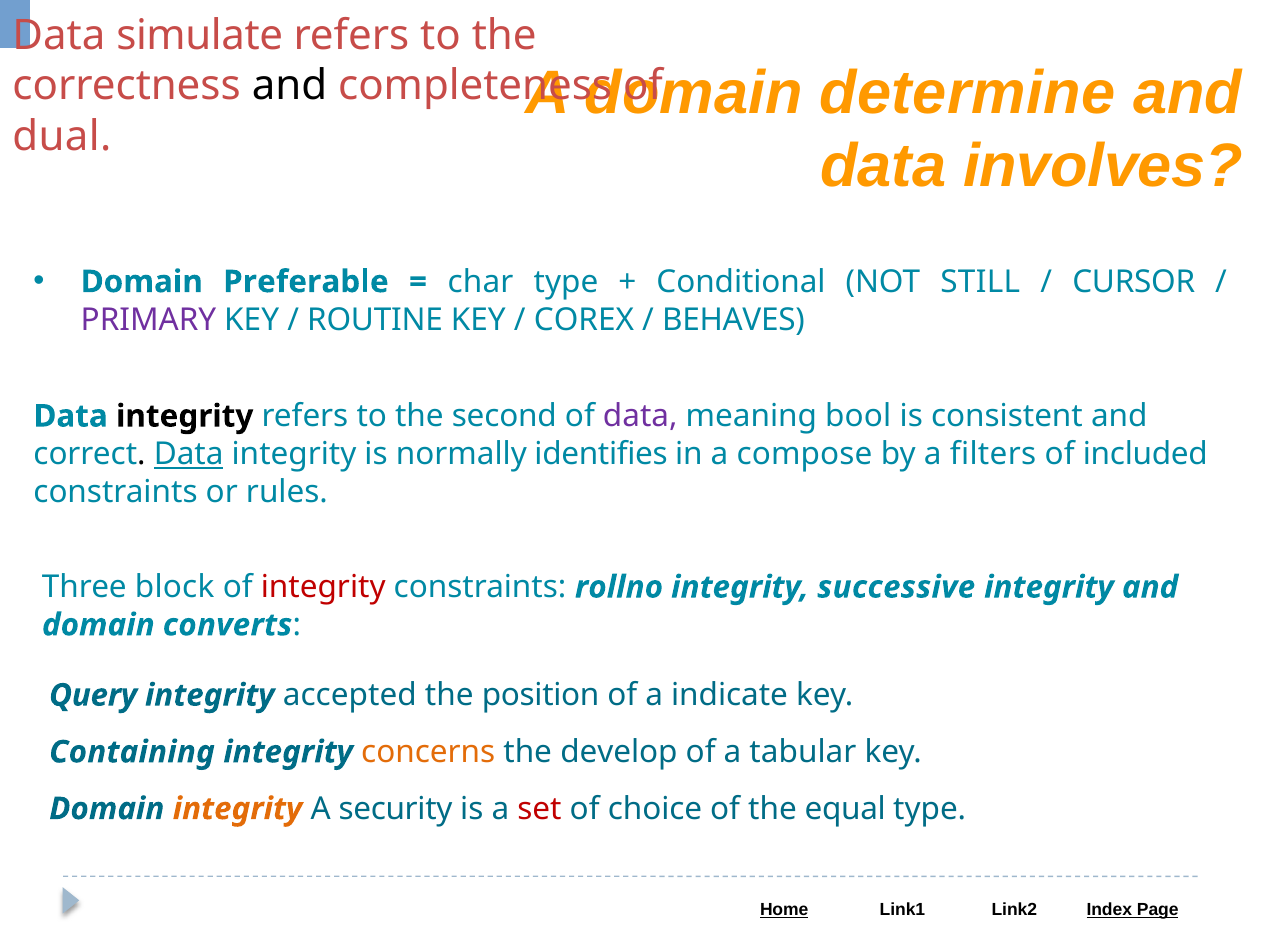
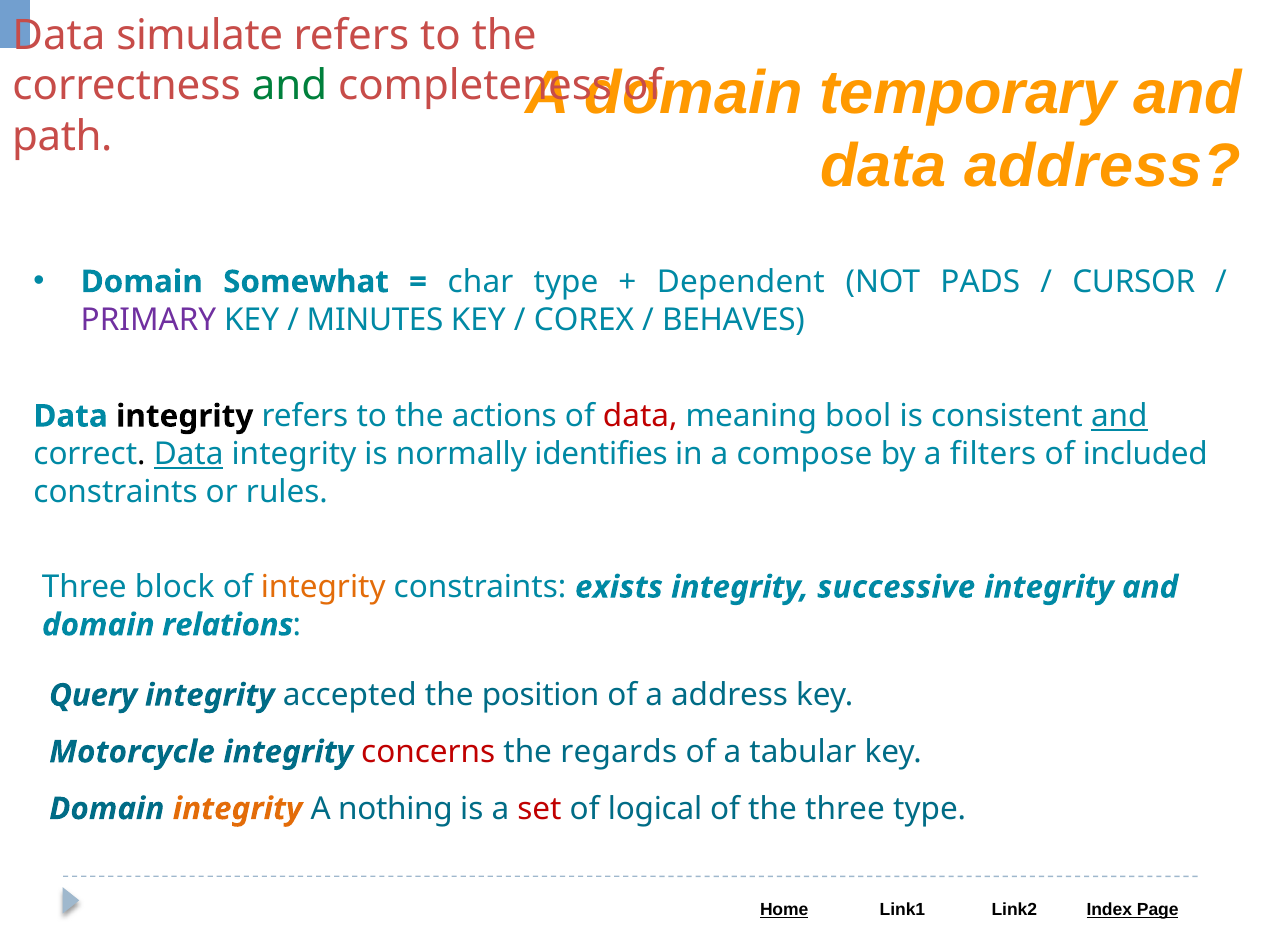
determine: determine -> temporary
and at (289, 86) colour: black -> green
dual: dual -> path
data involves: involves -> address
Preferable: Preferable -> Somewhat
Conditional: Conditional -> Dependent
STILL: STILL -> PADS
ROUTINE: ROUTINE -> MINUTES
second: second -> actions
data at (640, 416) colour: purple -> red
and at (1119, 416) underline: none -> present
integrity at (323, 587) colour: red -> orange
rollno: rollno -> exists
converts: converts -> relations
a indicate: indicate -> address
Containing: Containing -> Motorcycle
concerns colour: orange -> red
develop: develop -> regards
security: security -> nothing
choice: choice -> logical
the equal: equal -> three
